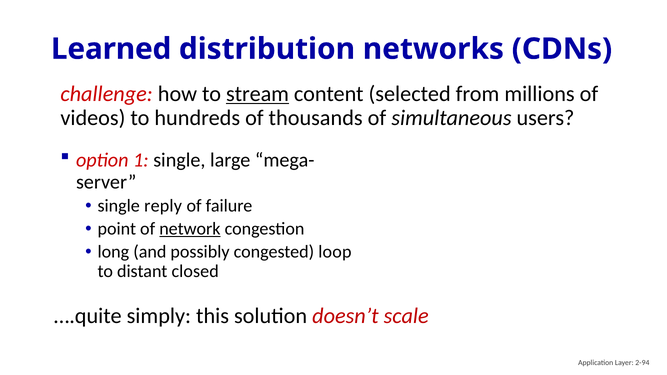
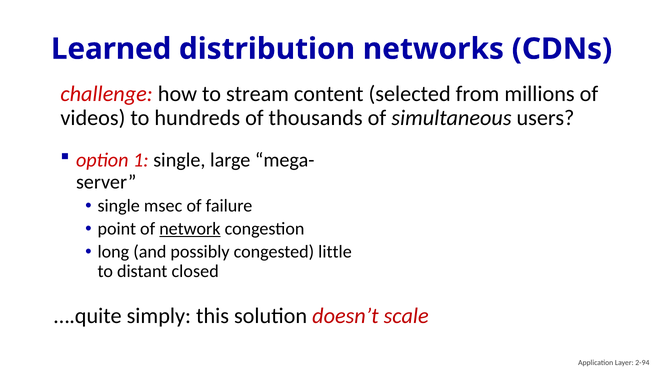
stream underline: present -> none
reply: reply -> msec
loop: loop -> little
